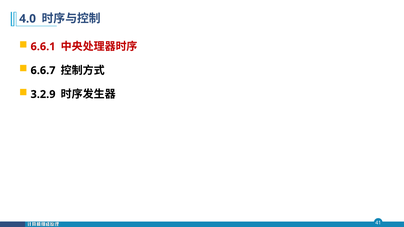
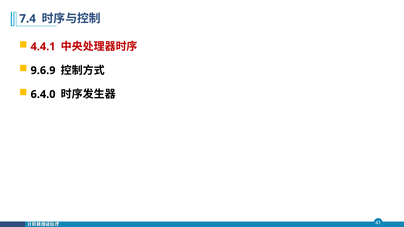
4.0: 4.0 -> 7.4
6.6.1: 6.6.1 -> 4.4.1
6.6.7: 6.6.7 -> 9.6.9
3.2.9: 3.2.9 -> 6.4.0
